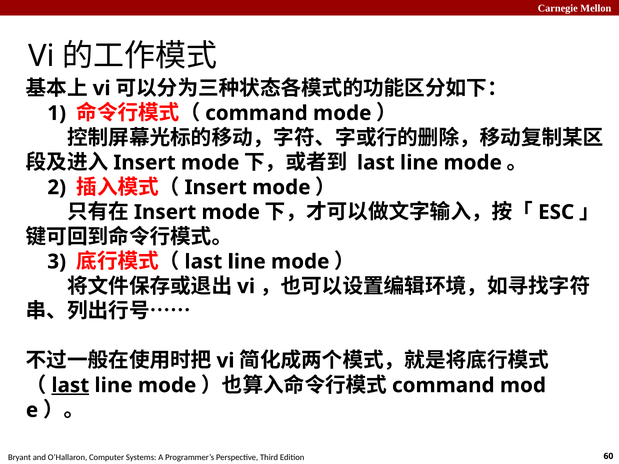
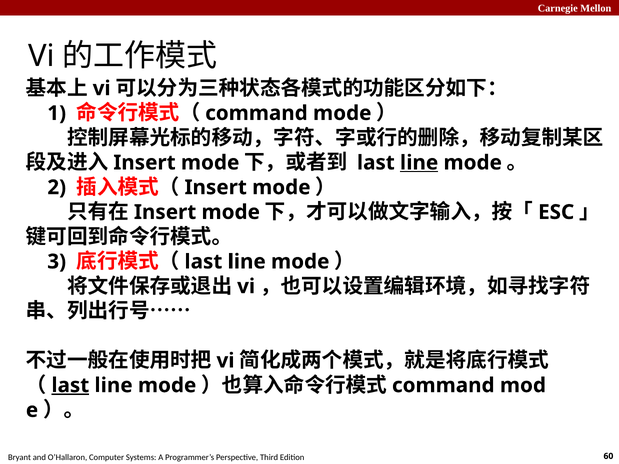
line at (419, 163) underline: none -> present
